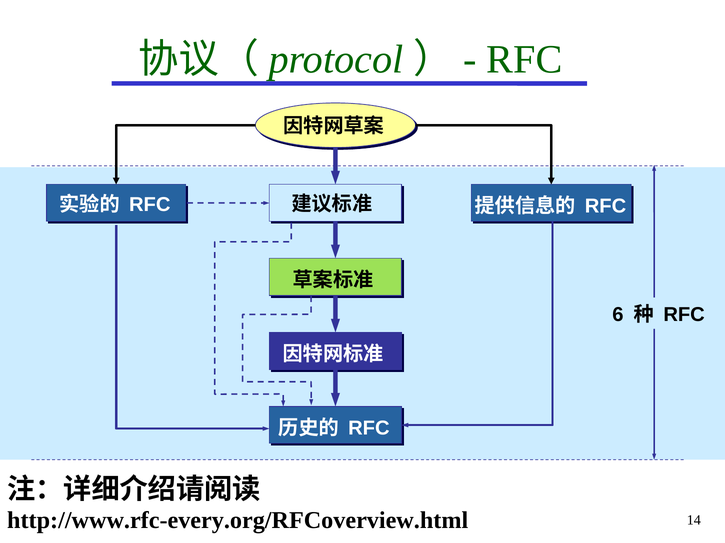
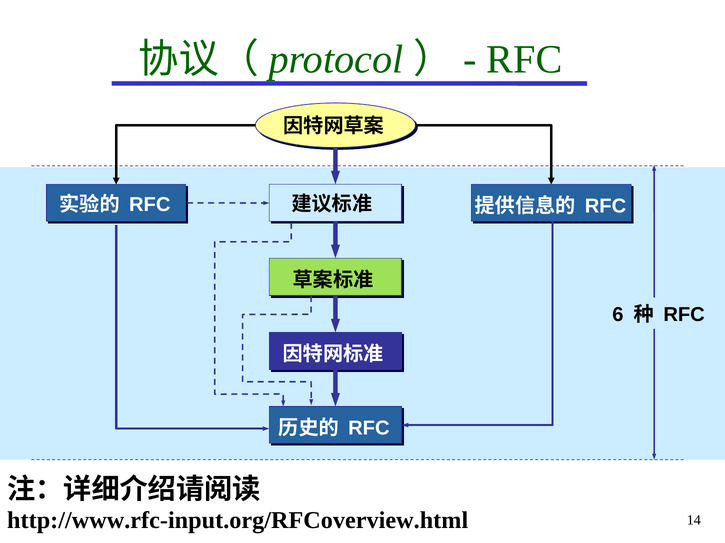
http://www.rfc-every.org/RFCoverview.html: http://www.rfc-every.org/RFCoverview.html -> http://www.rfc-input.org/RFCoverview.html
